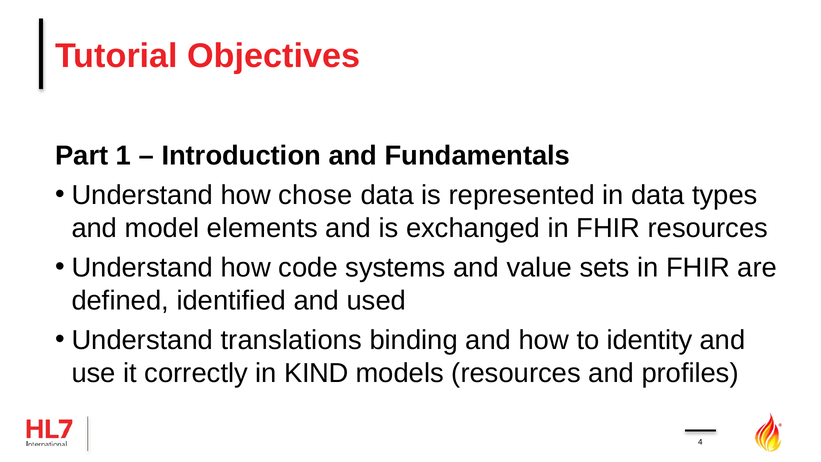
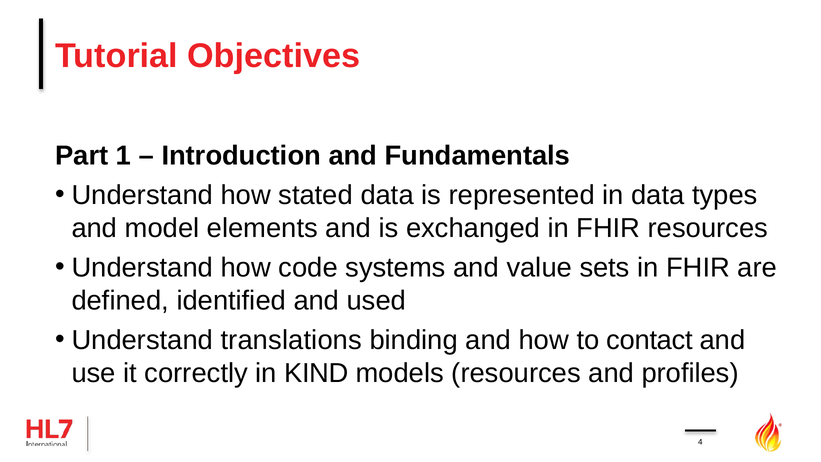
chose: chose -> stated
identity: identity -> contact
